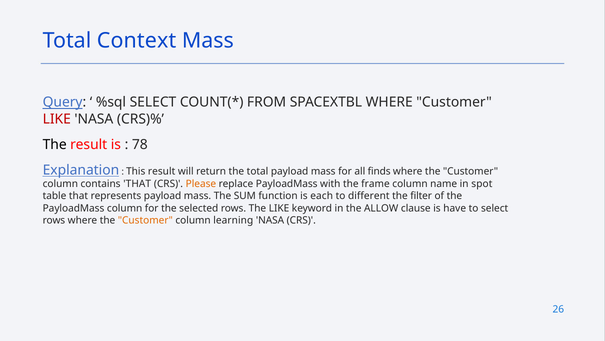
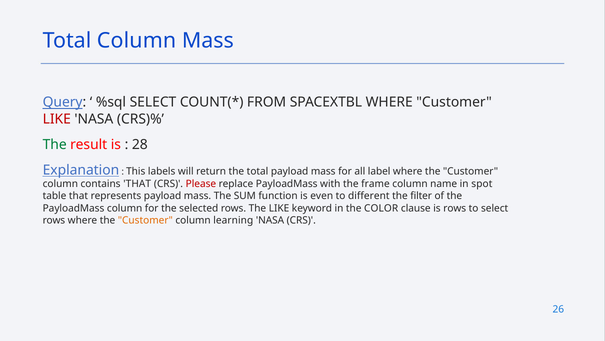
Total Context: Context -> Column
The at (55, 144) colour: black -> green
78: 78 -> 28
This result: result -> labels
finds: finds -> label
Please colour: orange -> red
each: each -> even
ALLOW: ALLOW -> COLOR
is have: have -> rows
